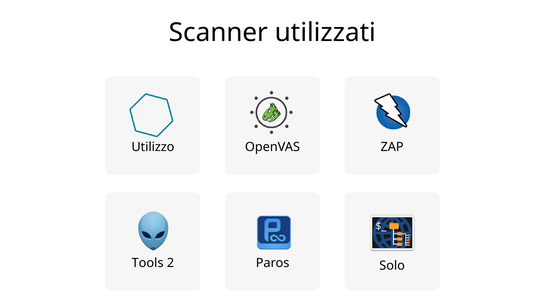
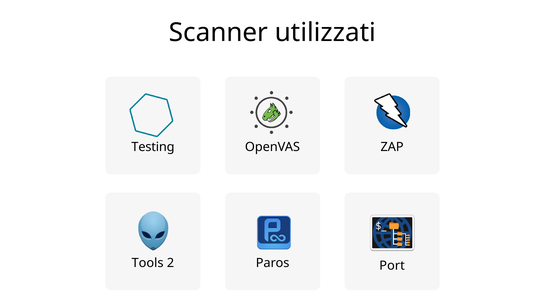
Utilizzo: Utilizzo -> Testing
Solo: Solo -> Port
